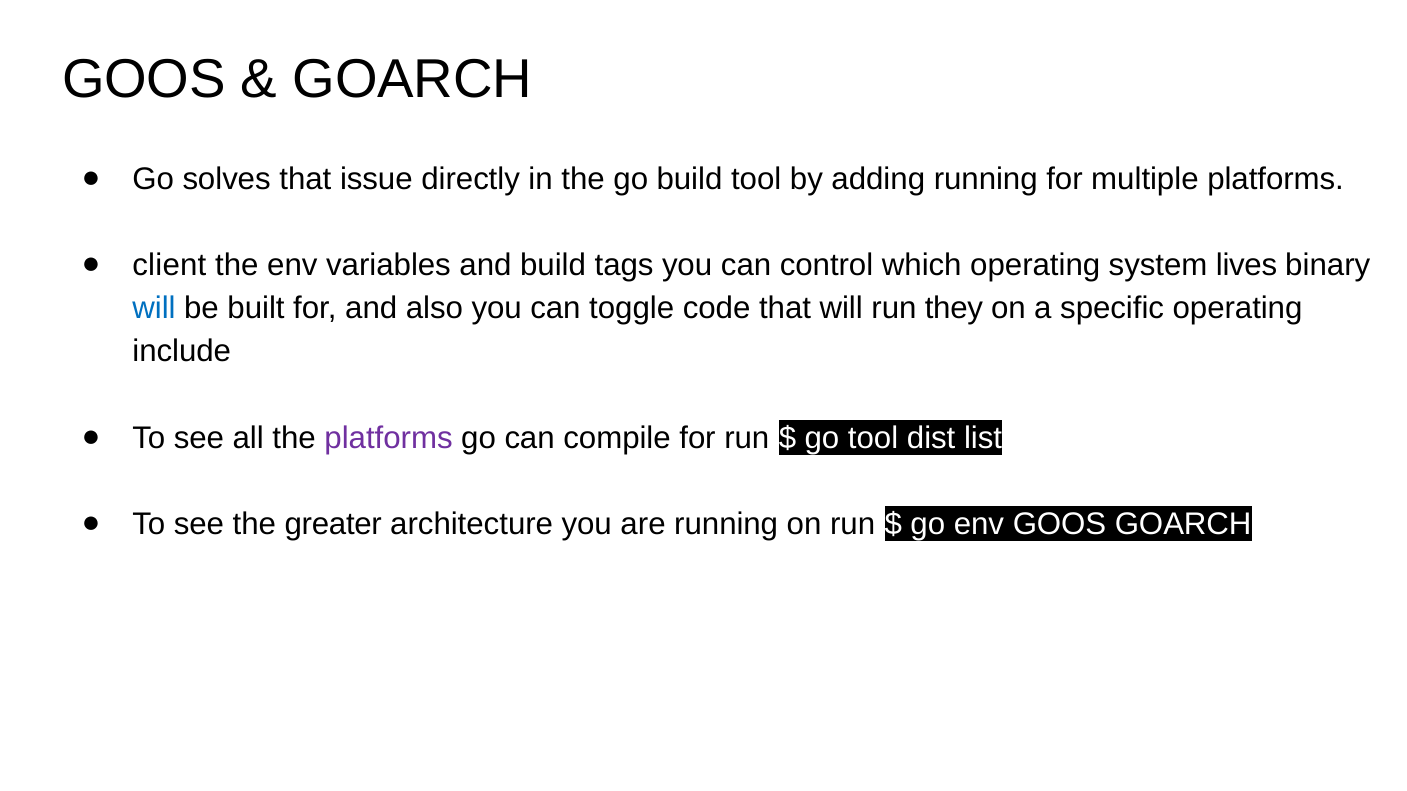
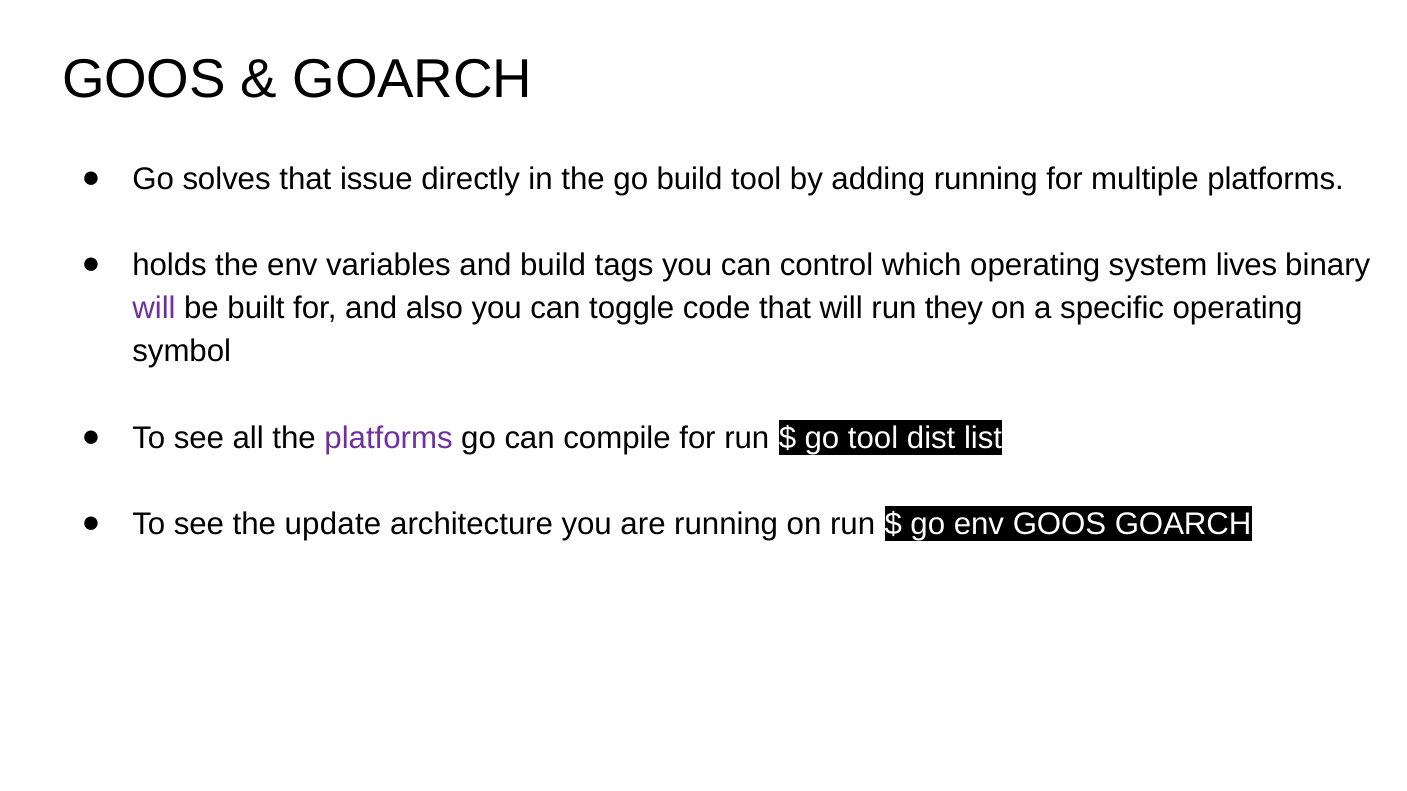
client: client -> holds
will at (154, 309) colour: blue -> purple
include: include -> symbol
greater: greater -> update
